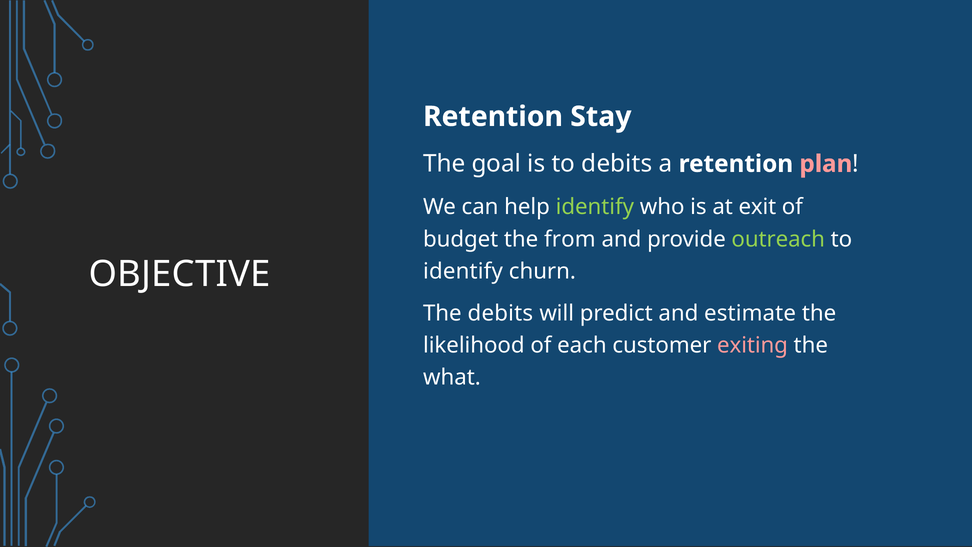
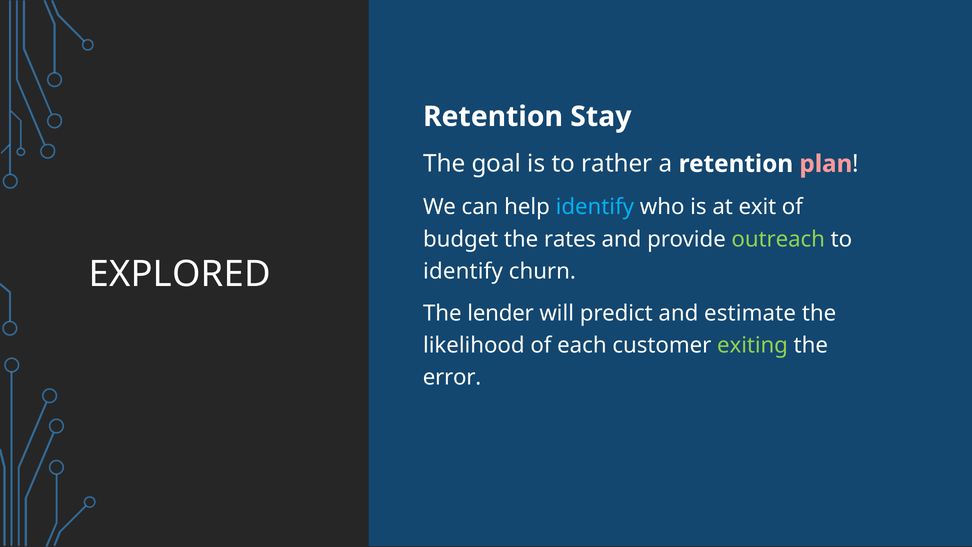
to debits: debits -> rather
identify at (595, 207) colour: light green -> light blue
from: from -> rates
OBJECTIVE: OBJECTIVE -> EXPLORED
The debits: debits -> lender
exiting colour: pink -> light green
what: what -> error
